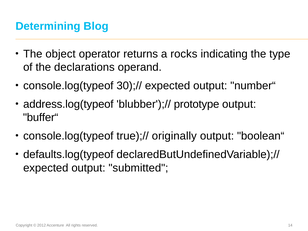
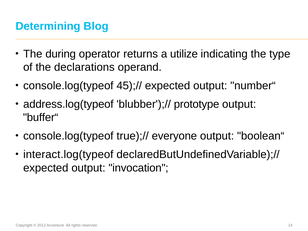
object: object -> during
rocks: rocks -> utilize
30);//: 30);// -> 45);//
originally: originally -> everyone
defaults.log(typeof: defaults.log(typeof -> interact.log(typeof
submitted: submitted -> invocation
